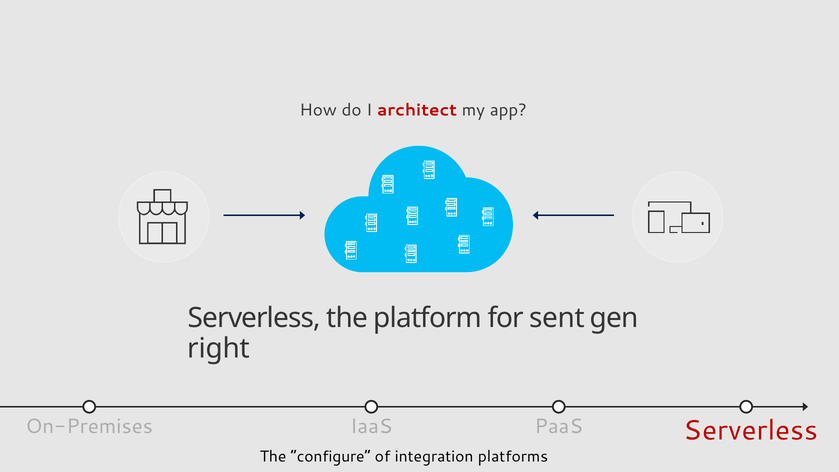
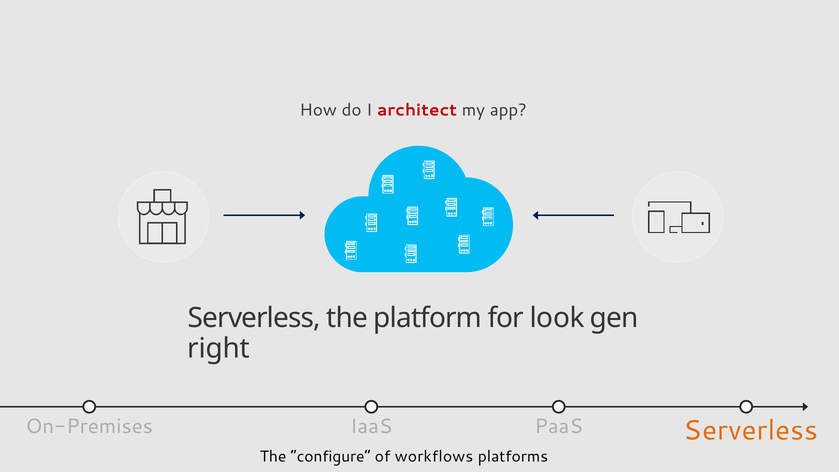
sent: sent -> look
Serverless at (751, 430) colour: red -> orange
integration: integration -> workflows
